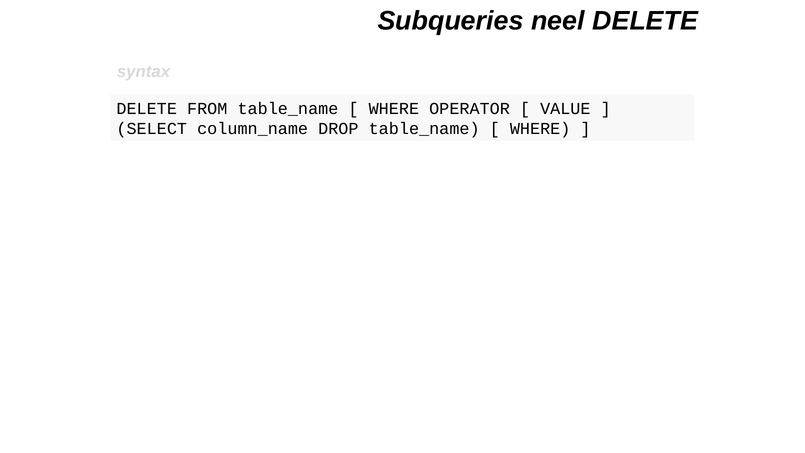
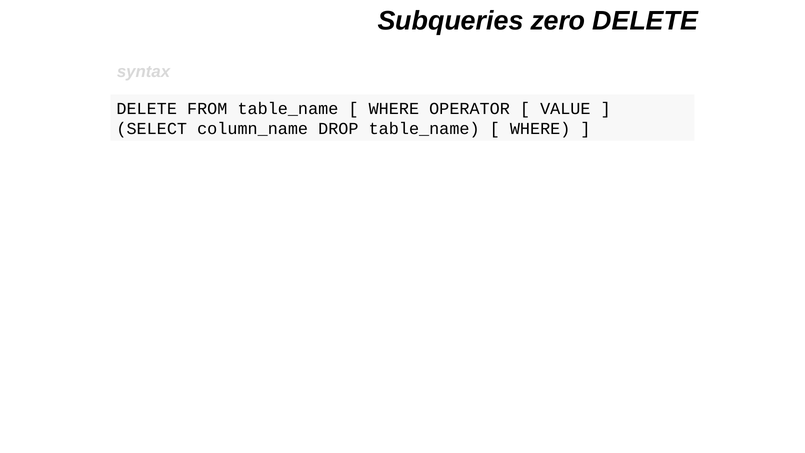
neel: neel -> zero
